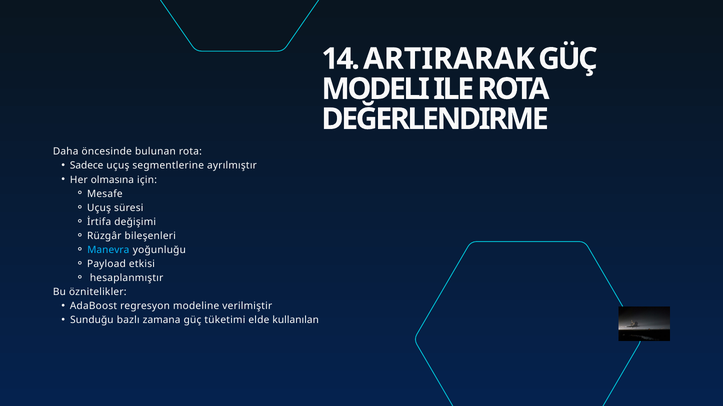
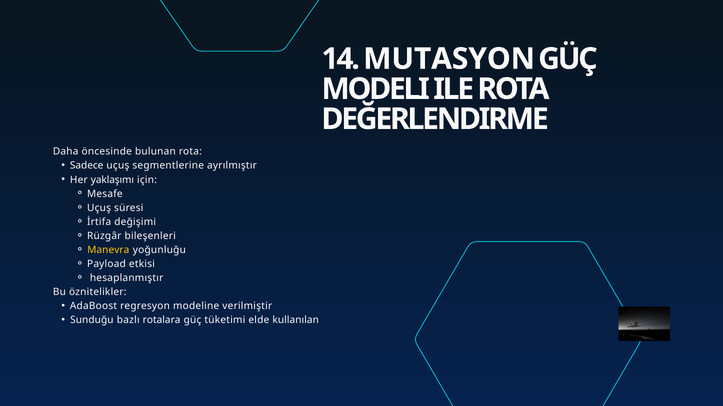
ARTIRARAK: ARTIRARAK -> MUTASYON
olmasına: olmasına -> yaklaşımı
Manevra colour: light blue -> yellow
zamana: zamana -> rotalara
